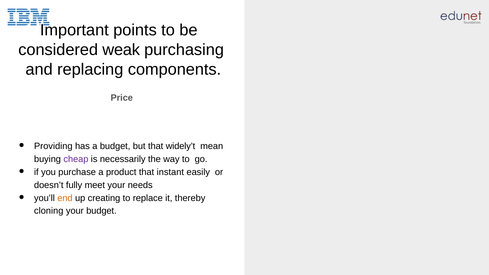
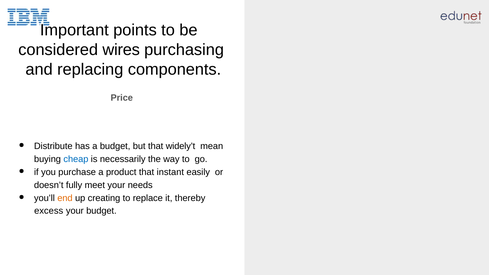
weak: weak -> wires
Providing: Providing -> Distribute
cheap colour: purple -> blue
cloning: cloning -> excess
